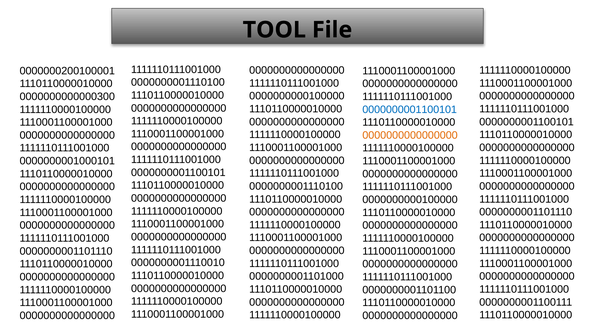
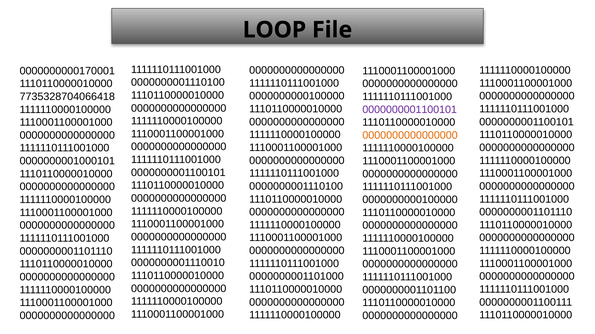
TOOL: TOOL -> LOOP
0000000200100001: 0000000200100001 -> 0000000000170001
0000000000000300: 0000000000000300 -> 7735328704066418
0000000001100101 at (410, 110) colour: blue -> purple
